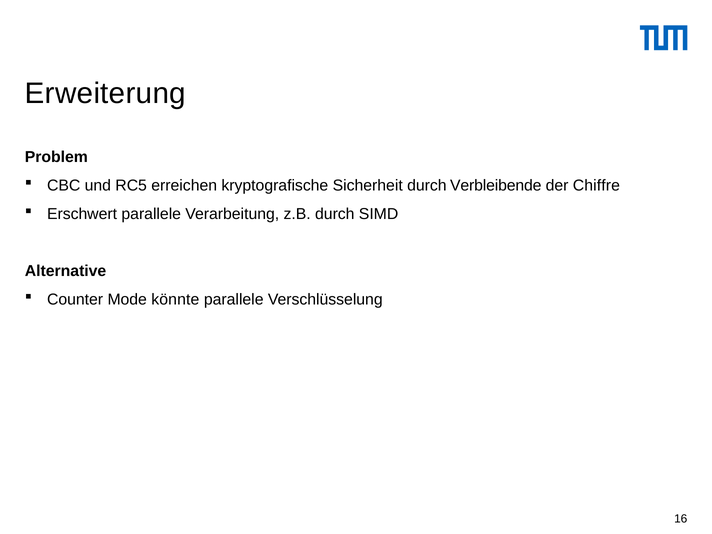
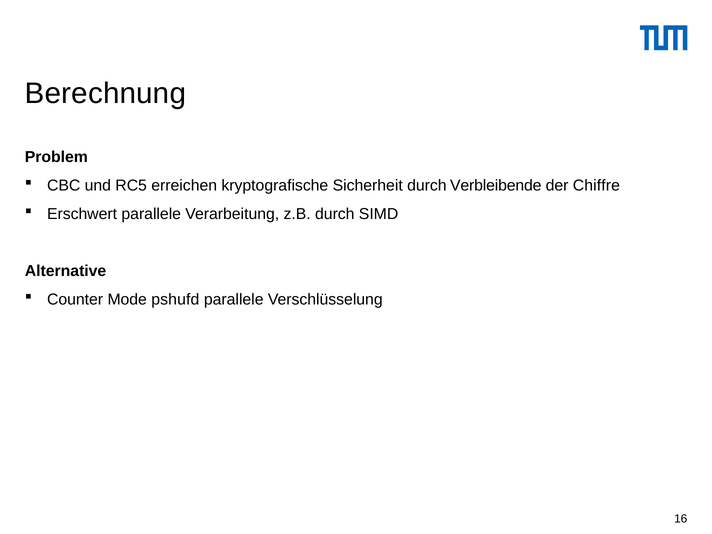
Erweiterung: Erweiterung -> Berechnung
könnte: könnte -> pshufd
